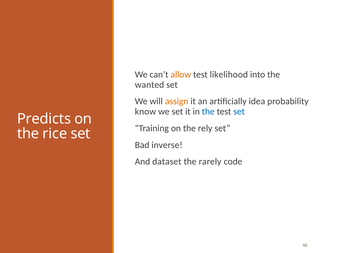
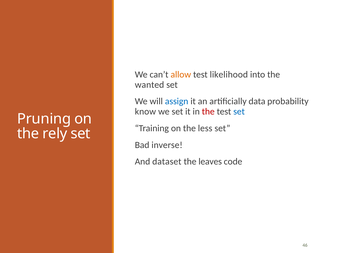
assign colour: orange -> blue
idea: idea -> data
the at (208, 112) colour: blue -> red
Predicts: Predicts -> Pruning
rely: rely -> less
rice: rice -> rely
rarely: rarely -> leaves
